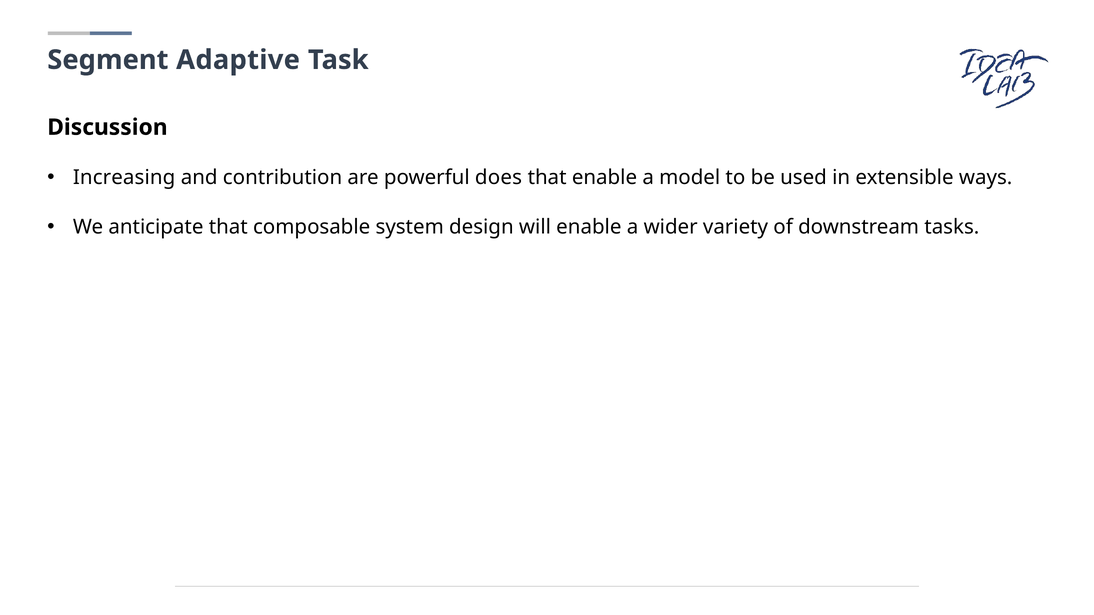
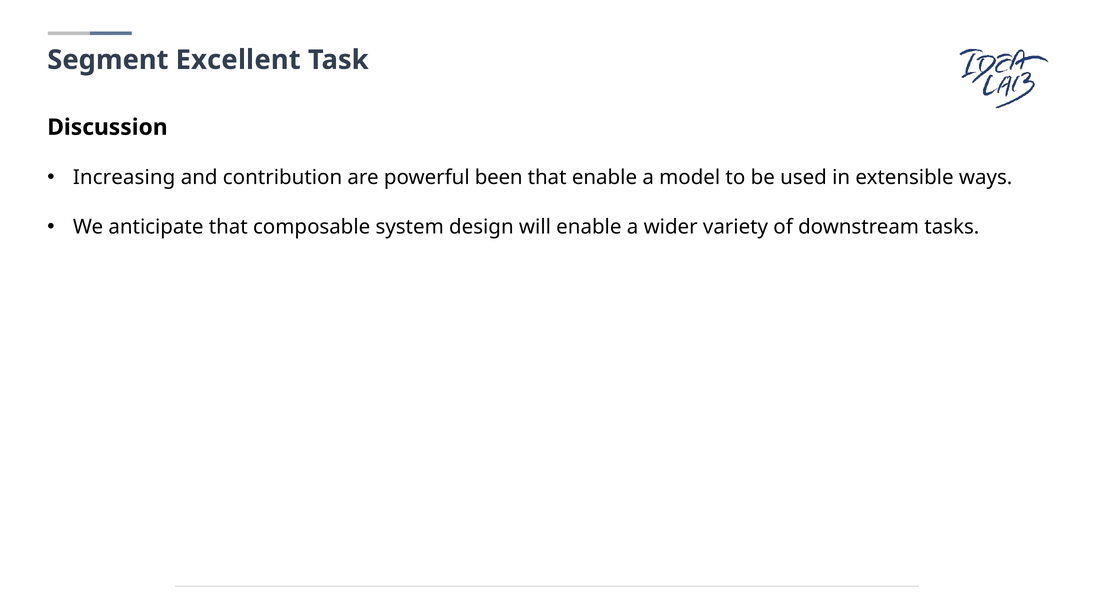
Adaptive: Adaptive -> Excellent
does: does -> been
